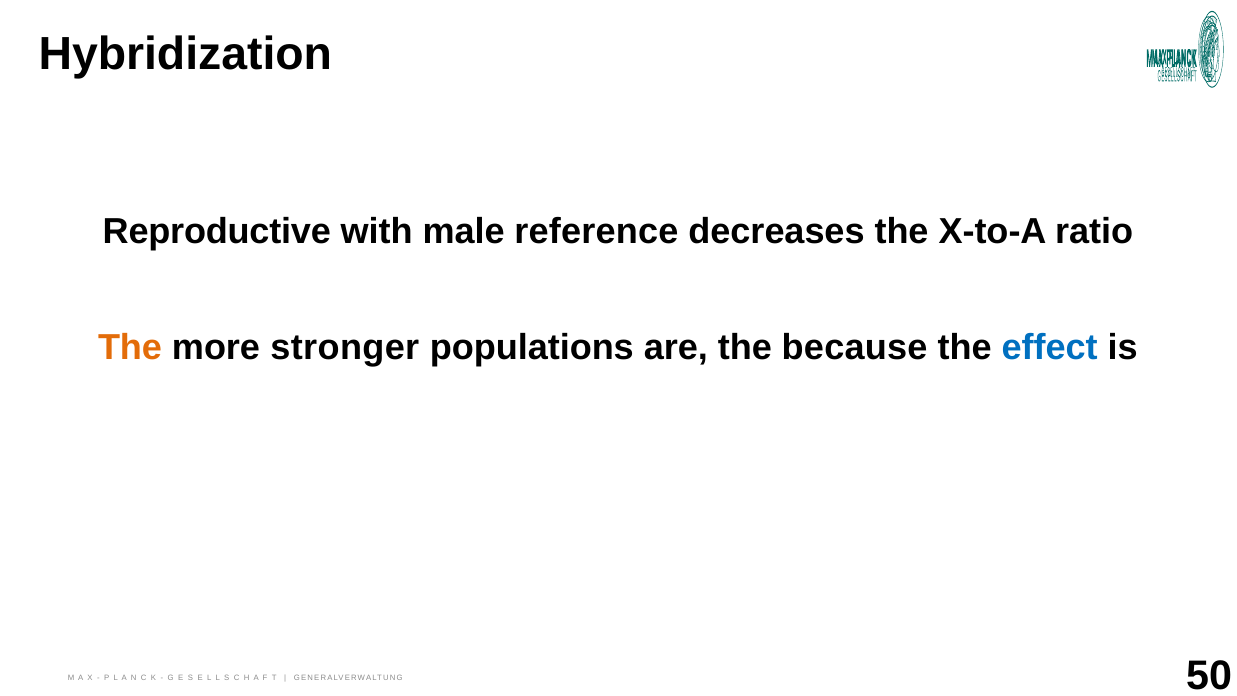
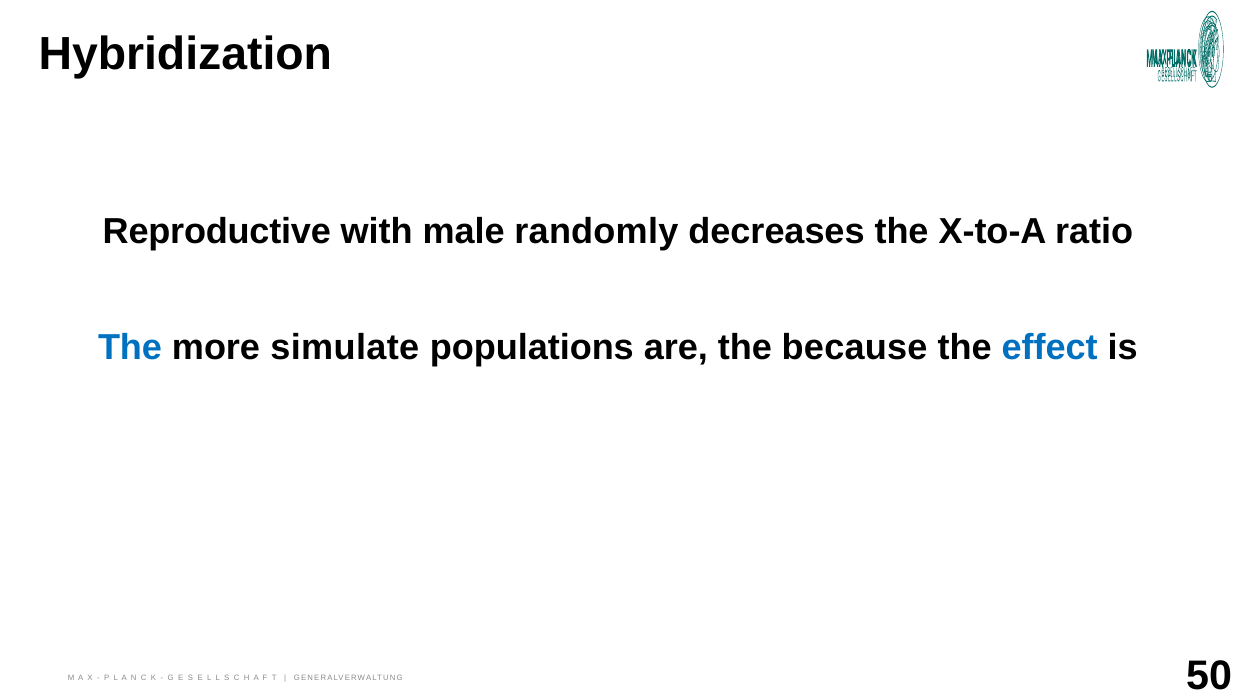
reference: reference -> randomly
The at (130, 348) colour: orange -> blue
stronger: stronger -> simulate
